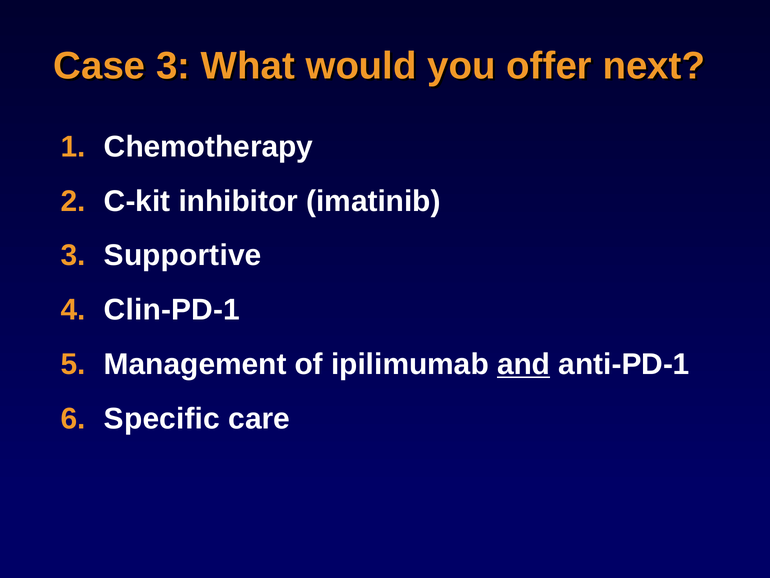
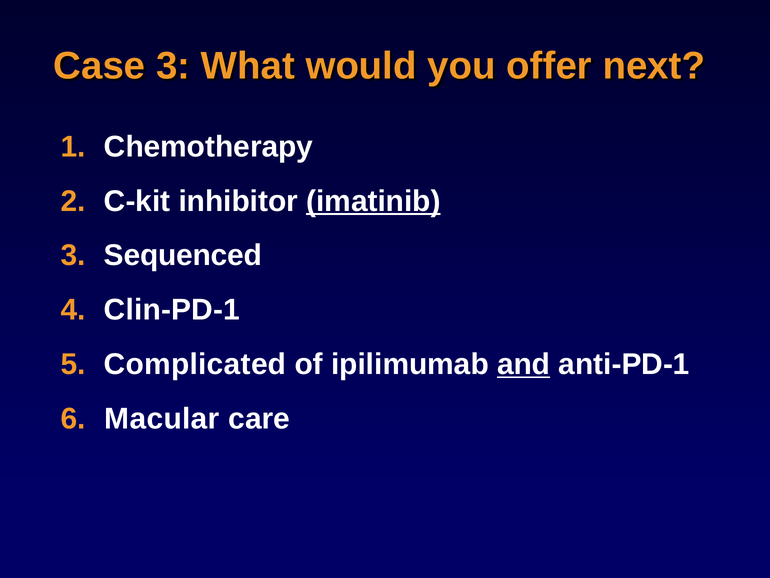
imatinib underline: none -> present
Supportive: Supportive -> Sequenced
Management: Management -> Complicated
Specific: Specific -> Macular
